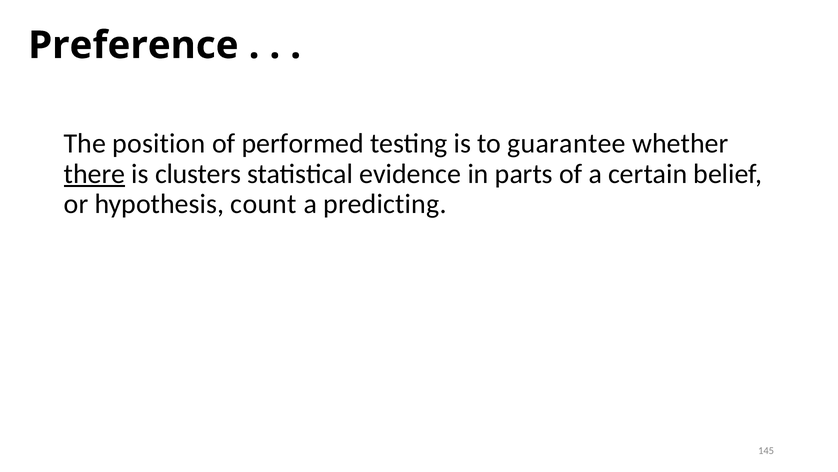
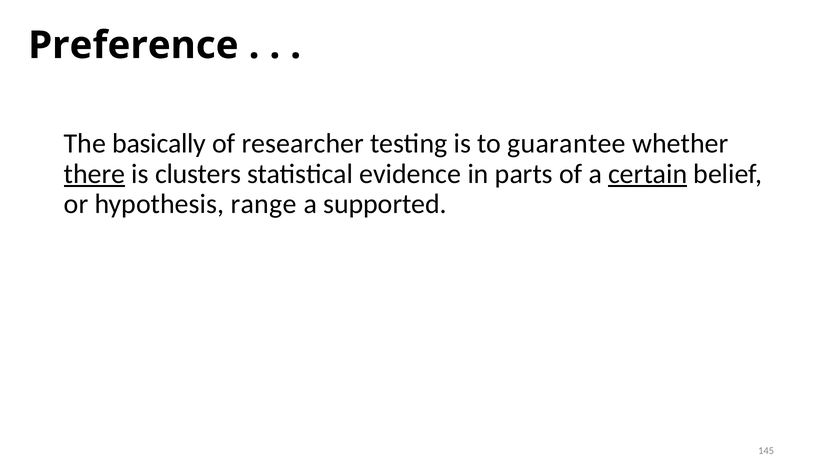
position: position -> basically
performed: performed -> researcher
certain underline: none -> present
count: count -> range
predicting: predicting -> supported
